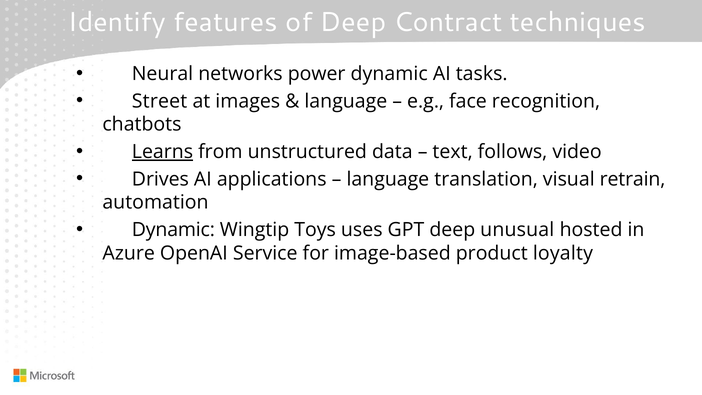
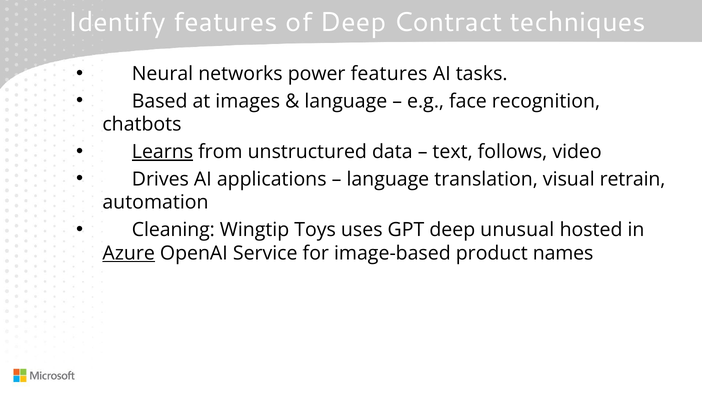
power dynamic: dynamic -> features
Street: Street -> Based
Dynamic at (173, 230): Dynamic -> Cleaning
Azure underline: none -> present
loyalty: loyalty -> names
